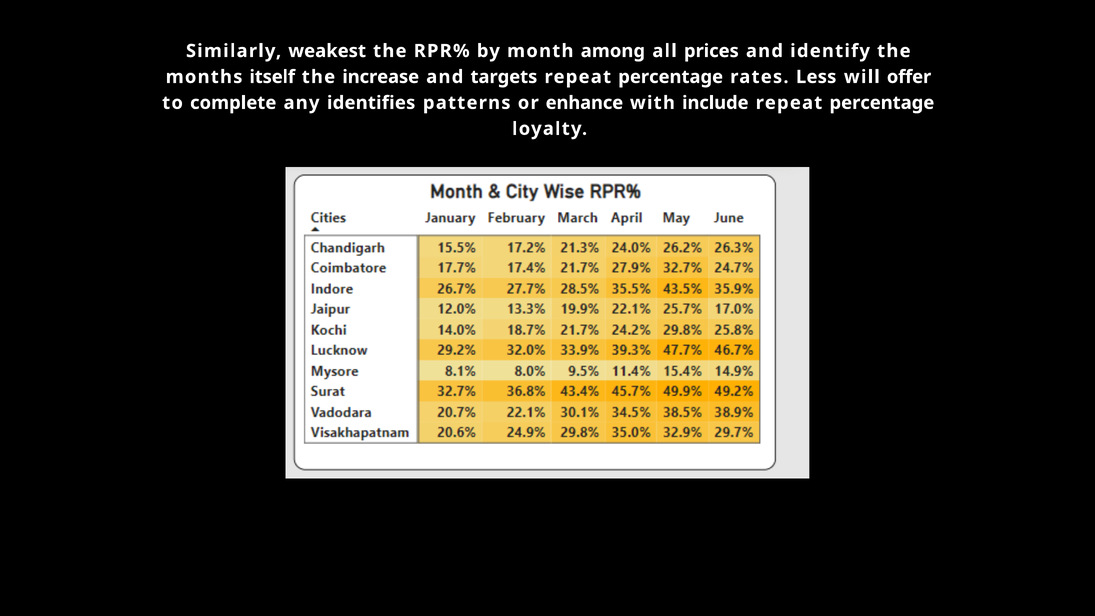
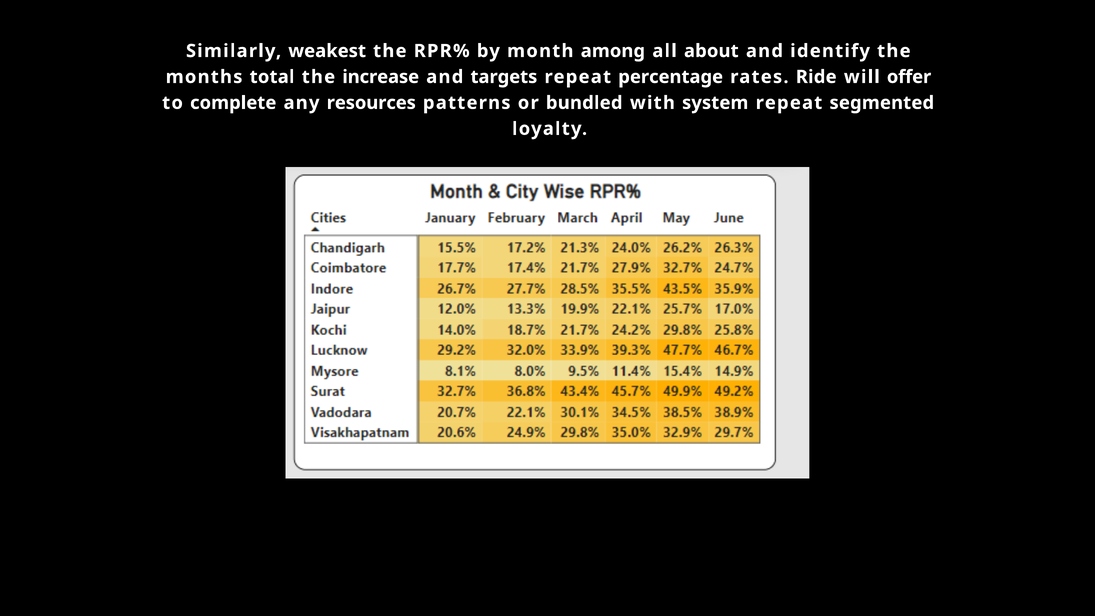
prices: prices -> about
itself: itself -> total
Less: Less -> Ride
identifies: identifies -> resources
enhance: enhance -> bundled
include: include -> system
percentage at (882, 103): percentage -> segmented
